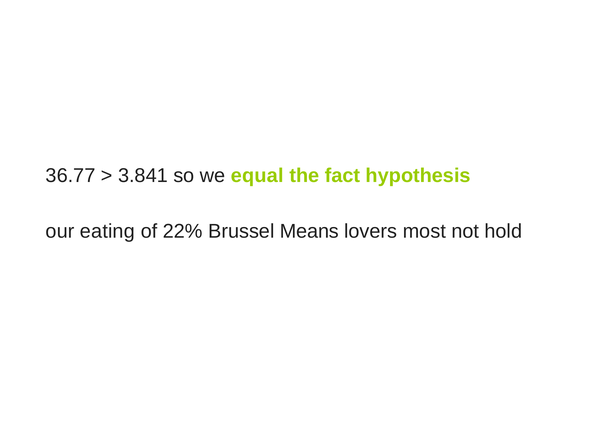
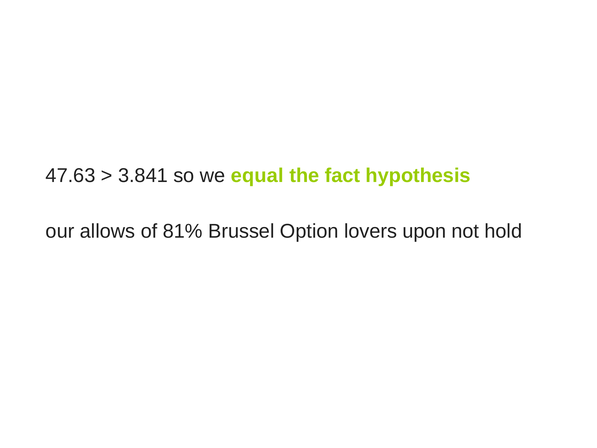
36.77: 36.77 -> 47.63
eating: eating -> allows
22%: 22% -> 81%
Means: Means -> Option
most: most -> upon
